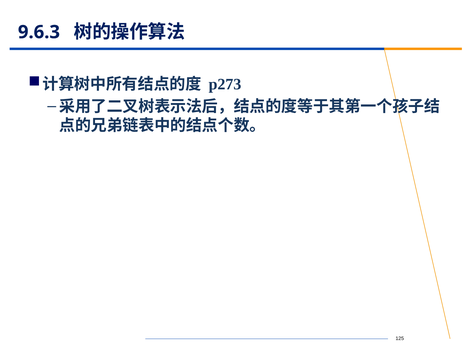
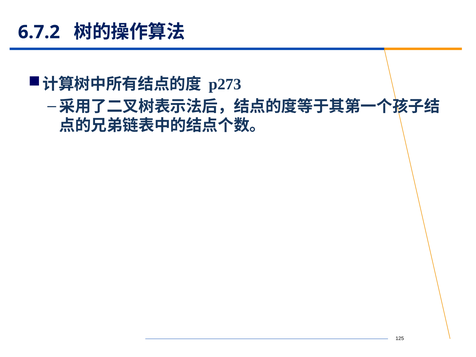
9.6.3: 9.6.3 -> 6.7.2
